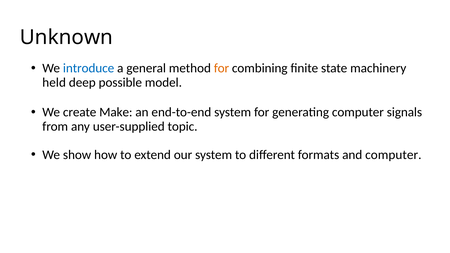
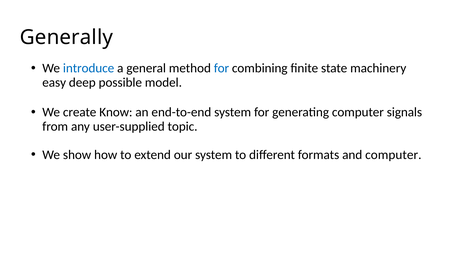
Unknown: Unknown -> Generally
for at (221, 68) colour: orange -> blue
held: held -> easy
Make: Make -> Know
